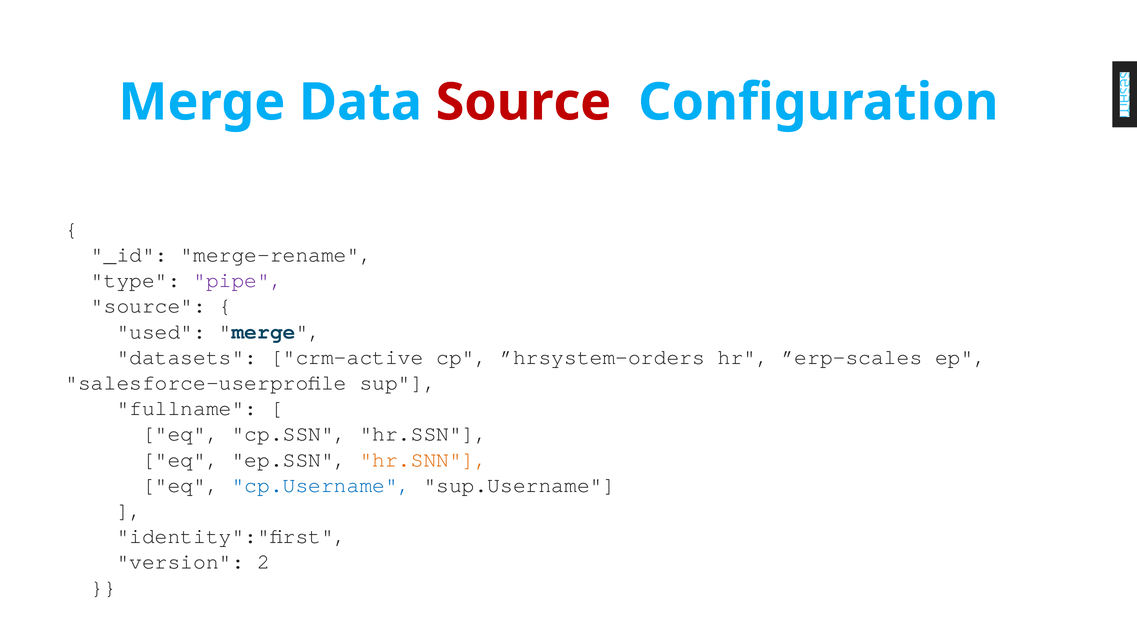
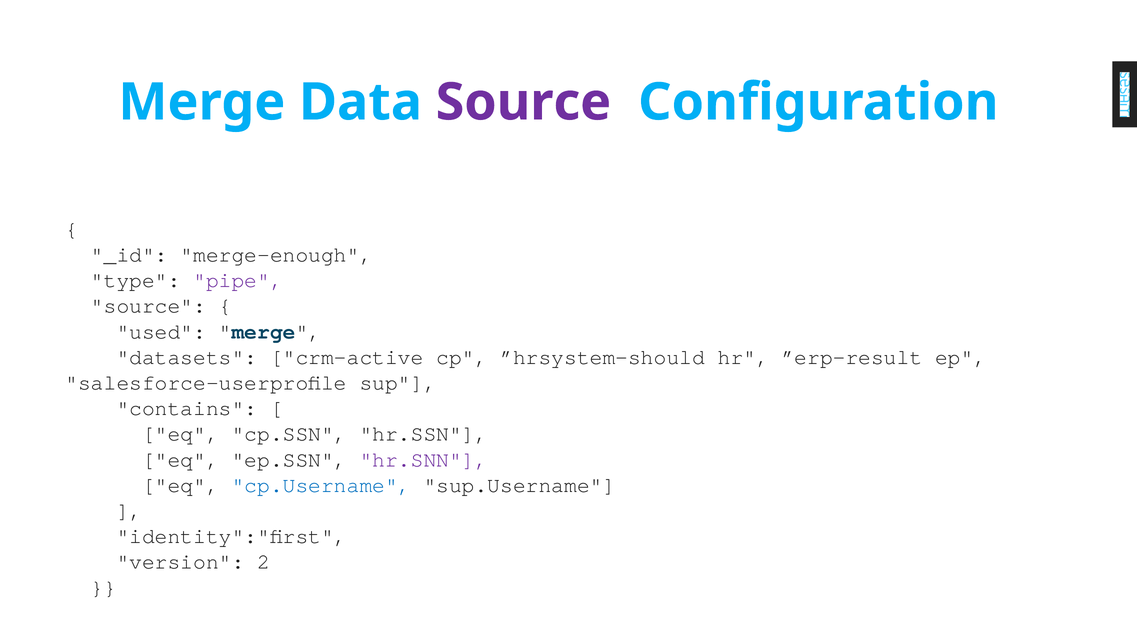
Source at (523, 102) colour: red -> purple
merge-rename: merge-rename -> merge-enough
”hrsystem-orders: ”hrsystem-orders -> ”hrsystem-should
”erp-scales: ”erp-scales -> ”erp-result
fullname: fullname -> contains
hr.SNN colour: orange -> purple
